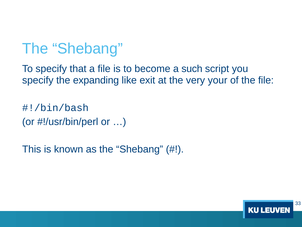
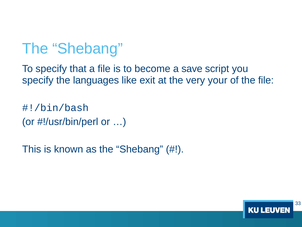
such: such -> save
expanding: expanding -> languages
